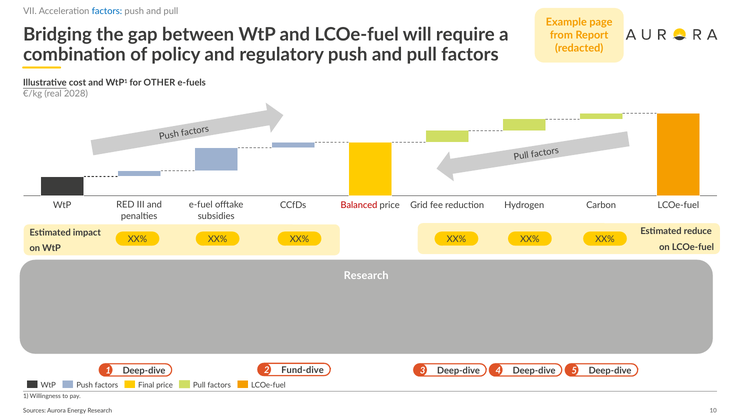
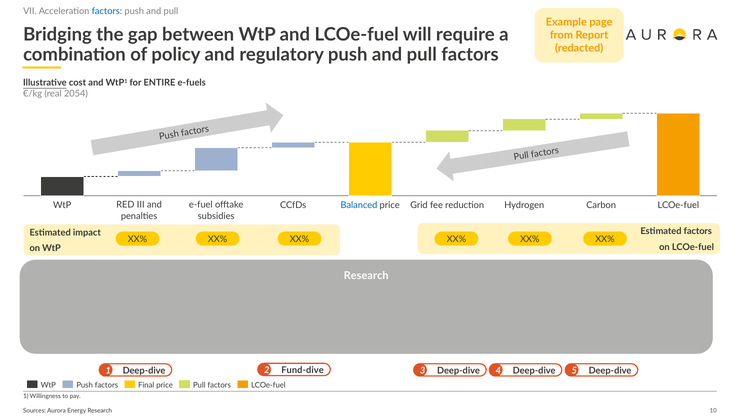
OTHER: OTHER -> ENTIRE
2028: 2028 -> 2054
Balanced colour: red -> blue
Estimated reduce: reduce -> factors
